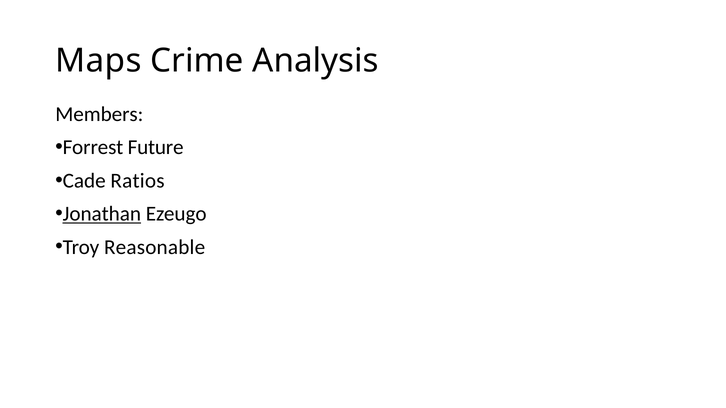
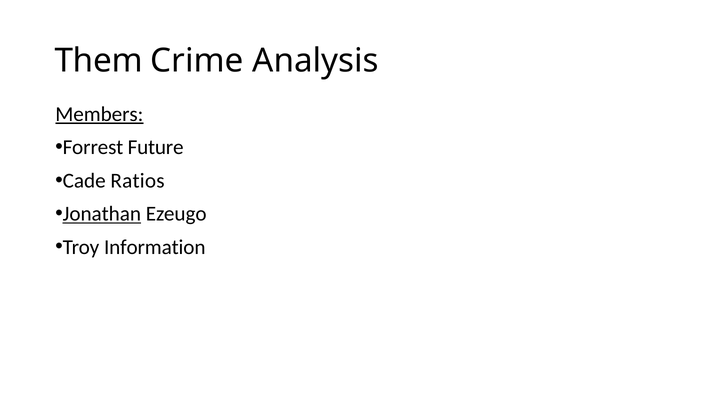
Maps: Maps -> Them
Members underline: none -> present
Reasonable: Reasonable -> Information
